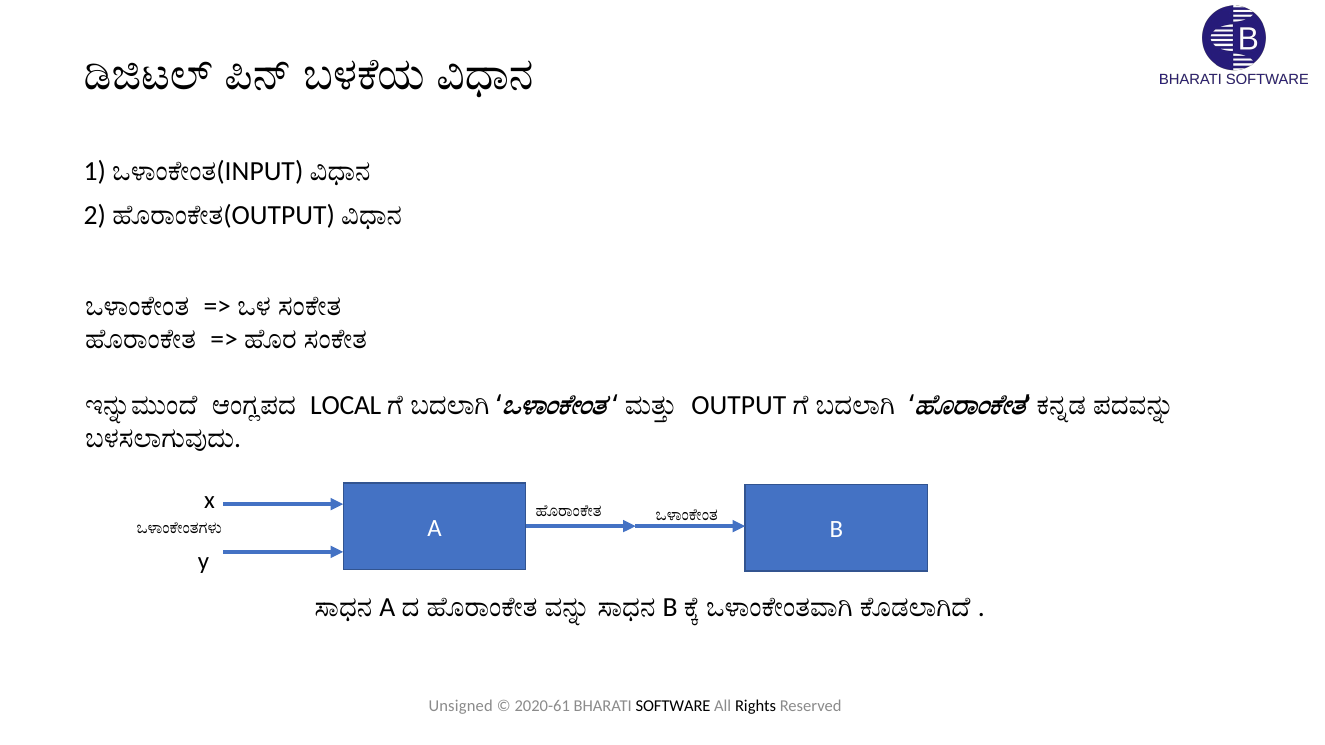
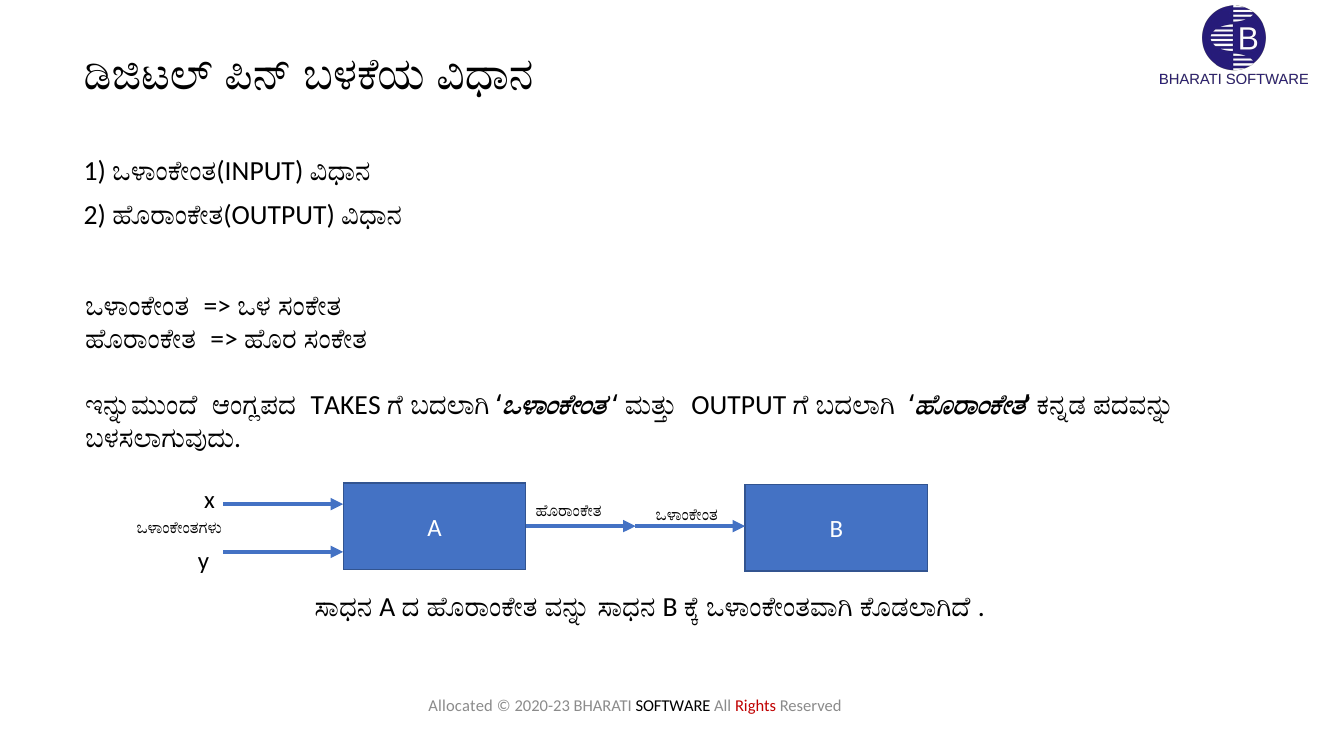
LOCAL: LOCAL -> TAKES
Unsigned: Unsigned -> Allocated
2020-61: 2020-61 -> 2020-23
Rights colour: black -> red
